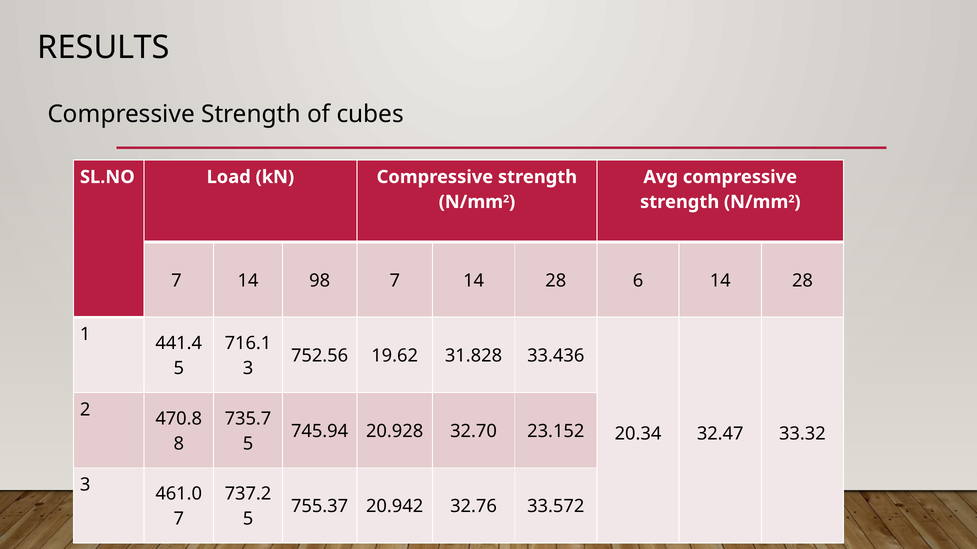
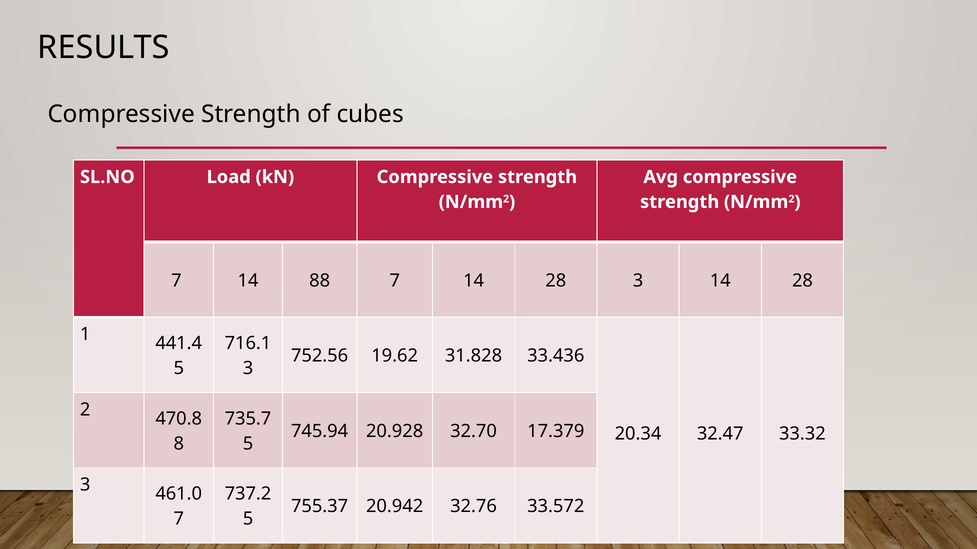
98: 98 -> 88
28 6: 6 -> 3
23.152: 23.152 -> 17.379
